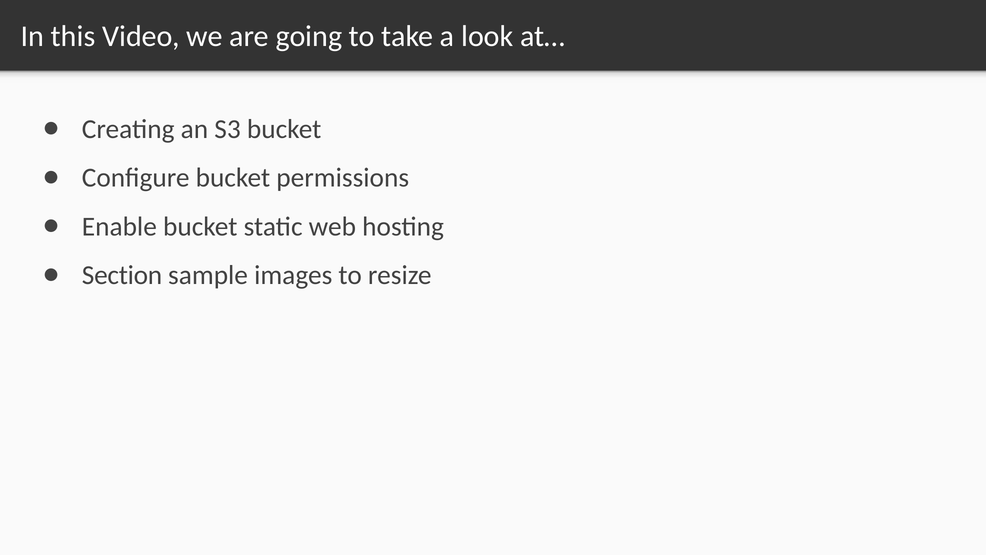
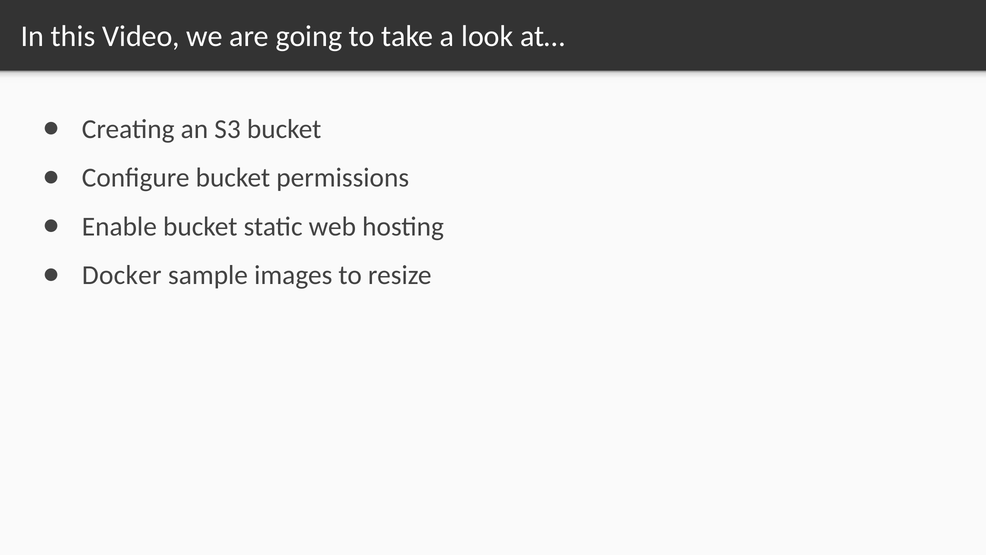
Section: Section -> Docker
